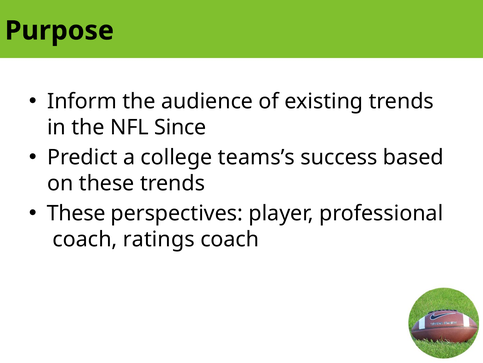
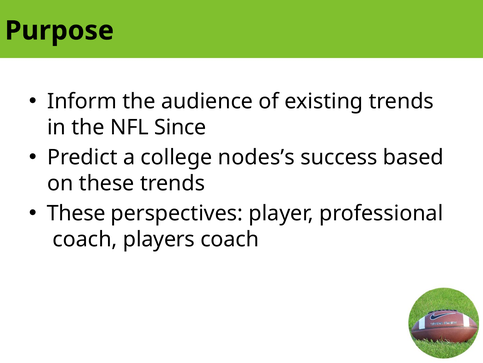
teams’s: teams’s -> nodes’s
ratings: ratings -> players
